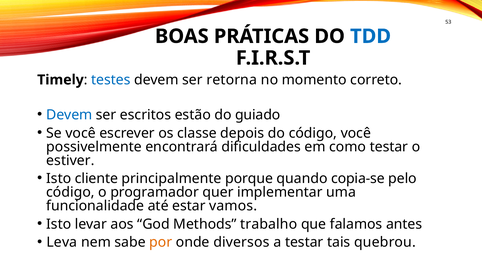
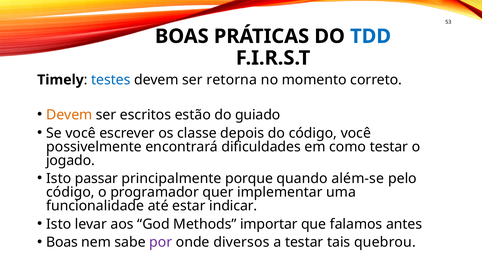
Devem at (69, 115) colour: blue -> orange
estiver: estiver -> jogado
cliente: cliente -> passar
copia-se: copia-se -> além-se
vamos: vamos -> indicar
trabalho: trabalho -> importar
Leva at (62, 242): Leva -> Boas
por colour: orange -> purple
